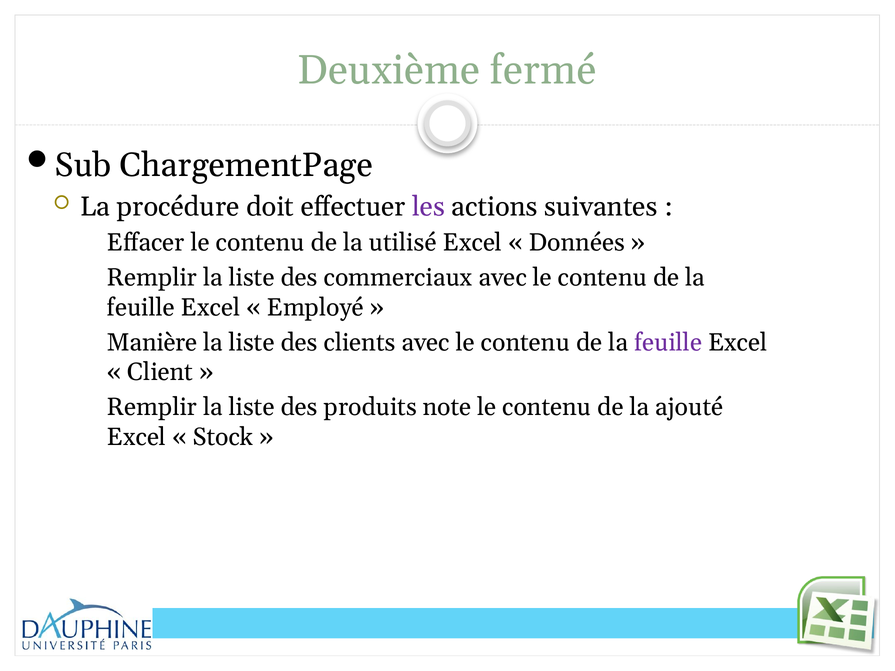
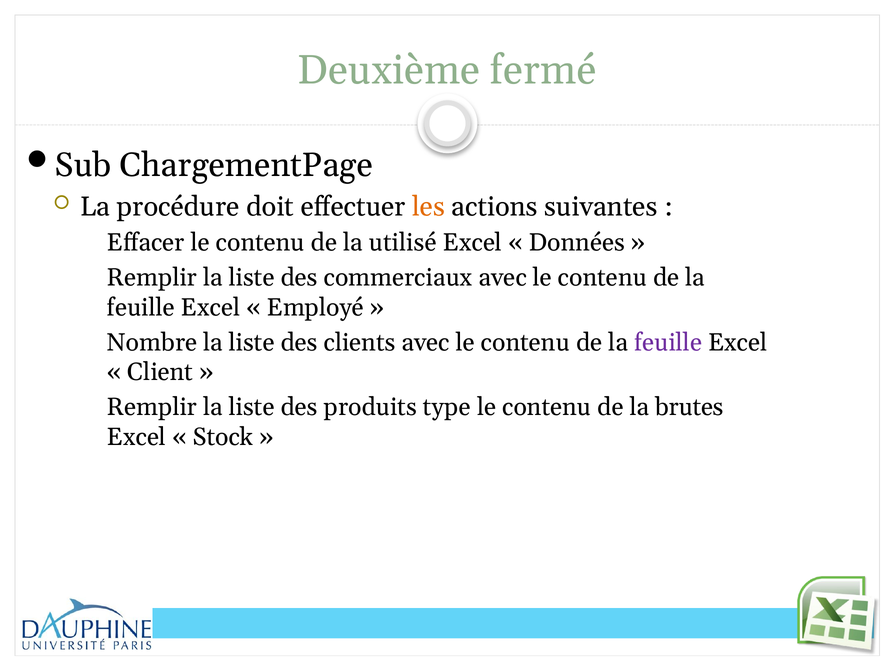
les colour: purple -> orange
Manière: Manière -> Nombre
note: note -> type
ajouté: ajouté -> brutes
